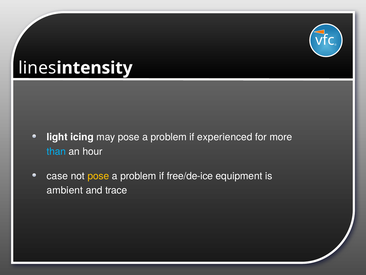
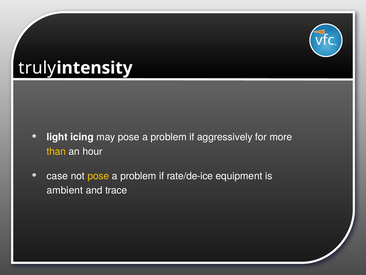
lines: lines -> truly
experienced: experienced -> aggressively
than colour: light blue -> yellow
free/de-ice: free/de-ice -> rate/de-ice
